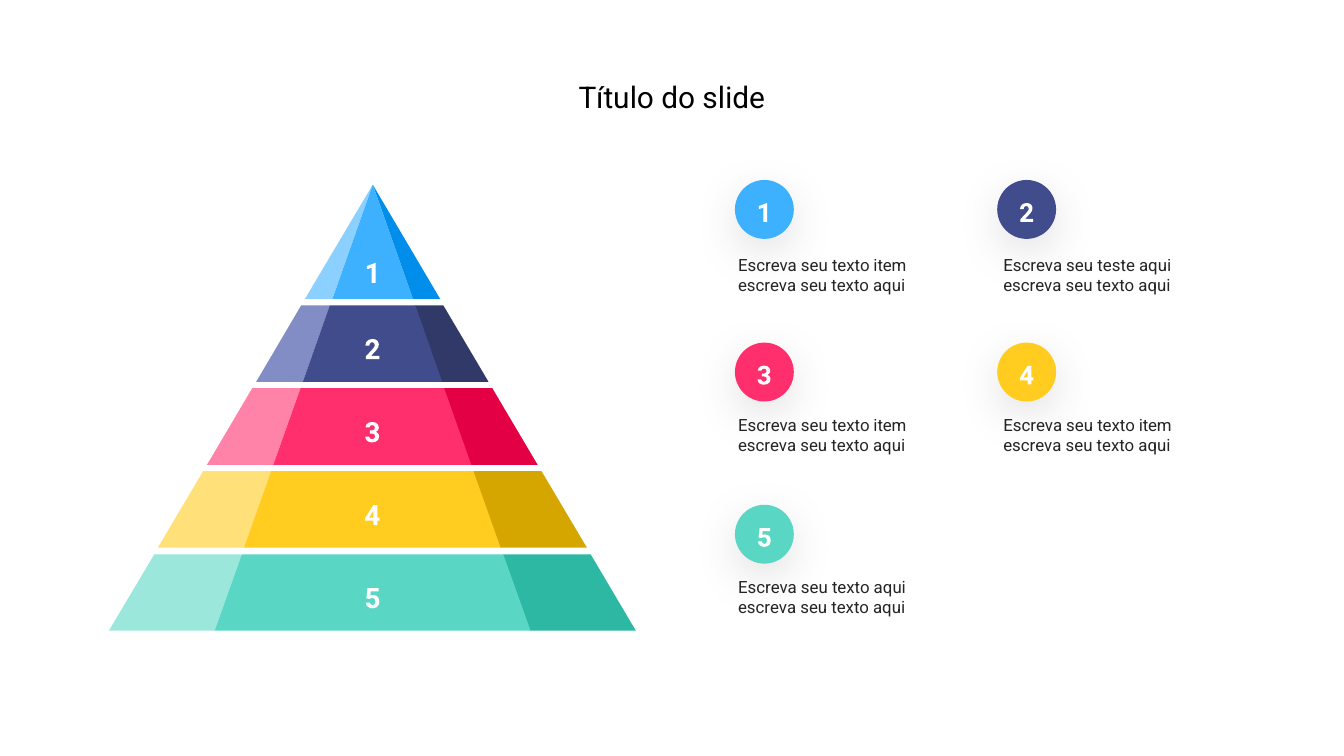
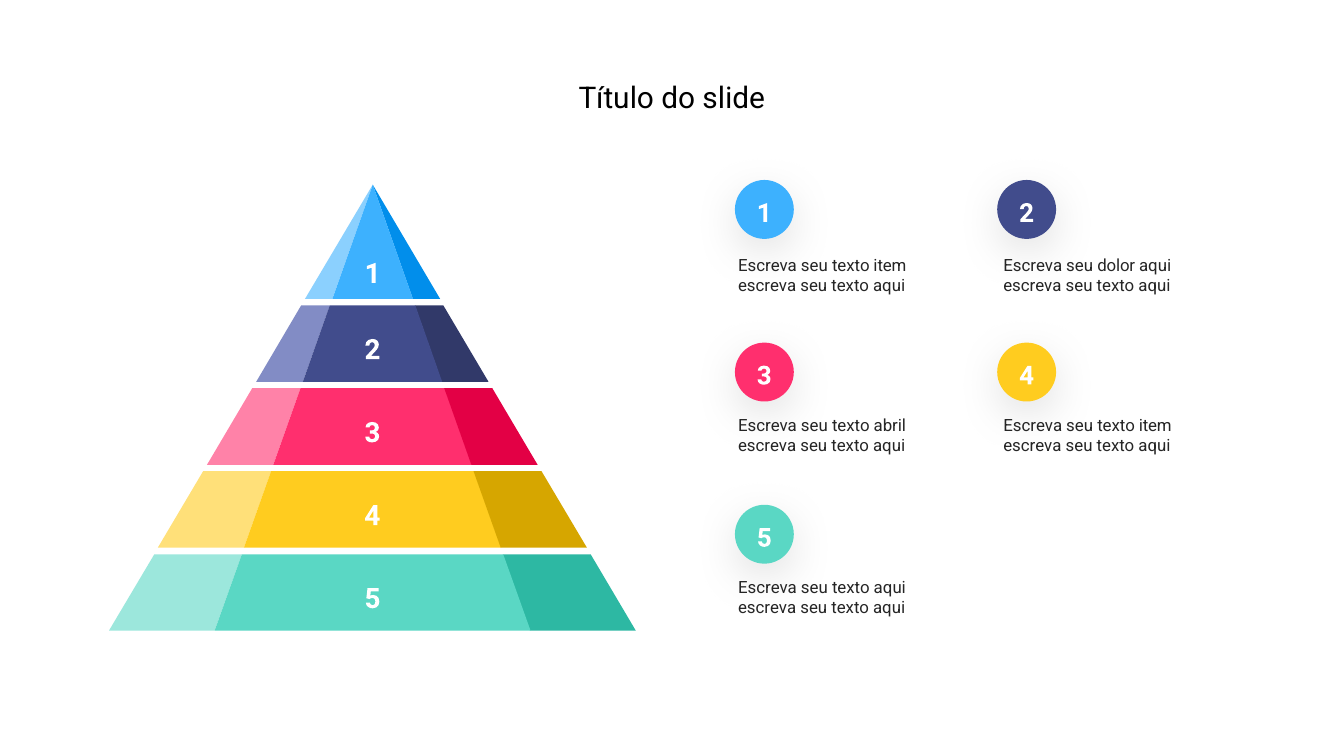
teste: teste -> dolor
item at (890, 426): item -> abril
